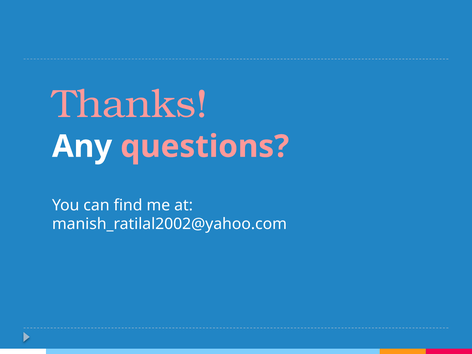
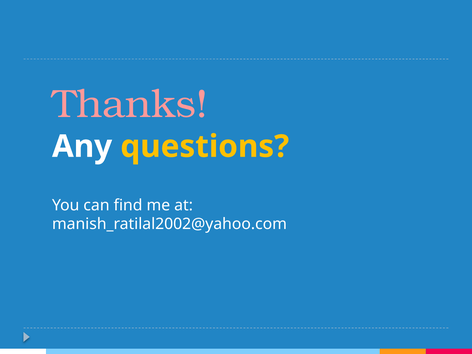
questions colour: pink -> yellow
